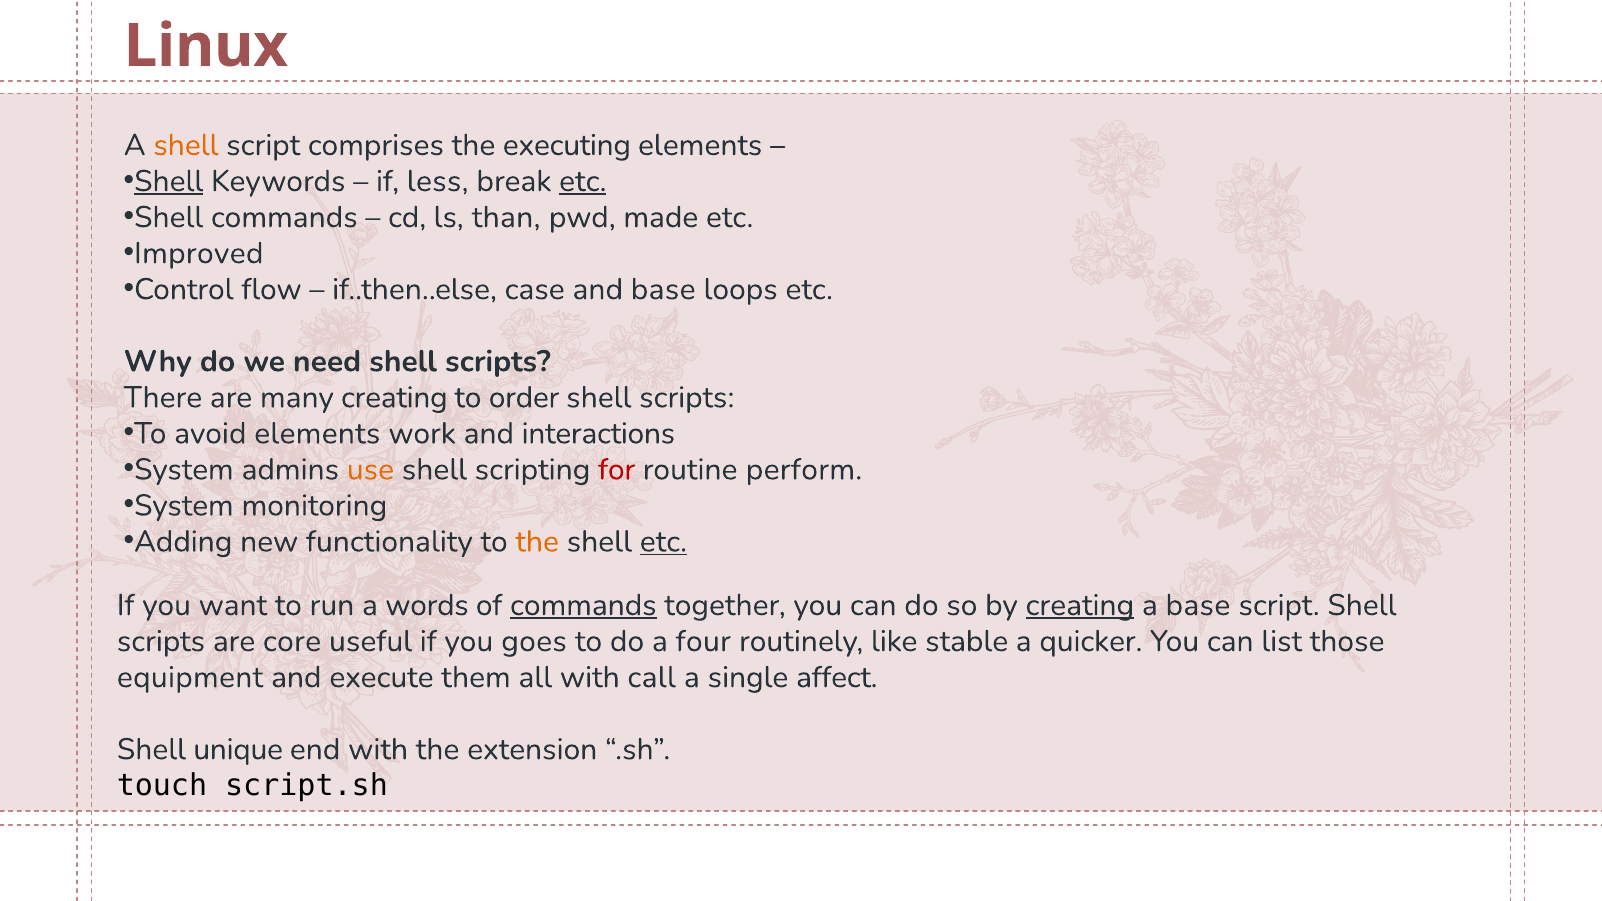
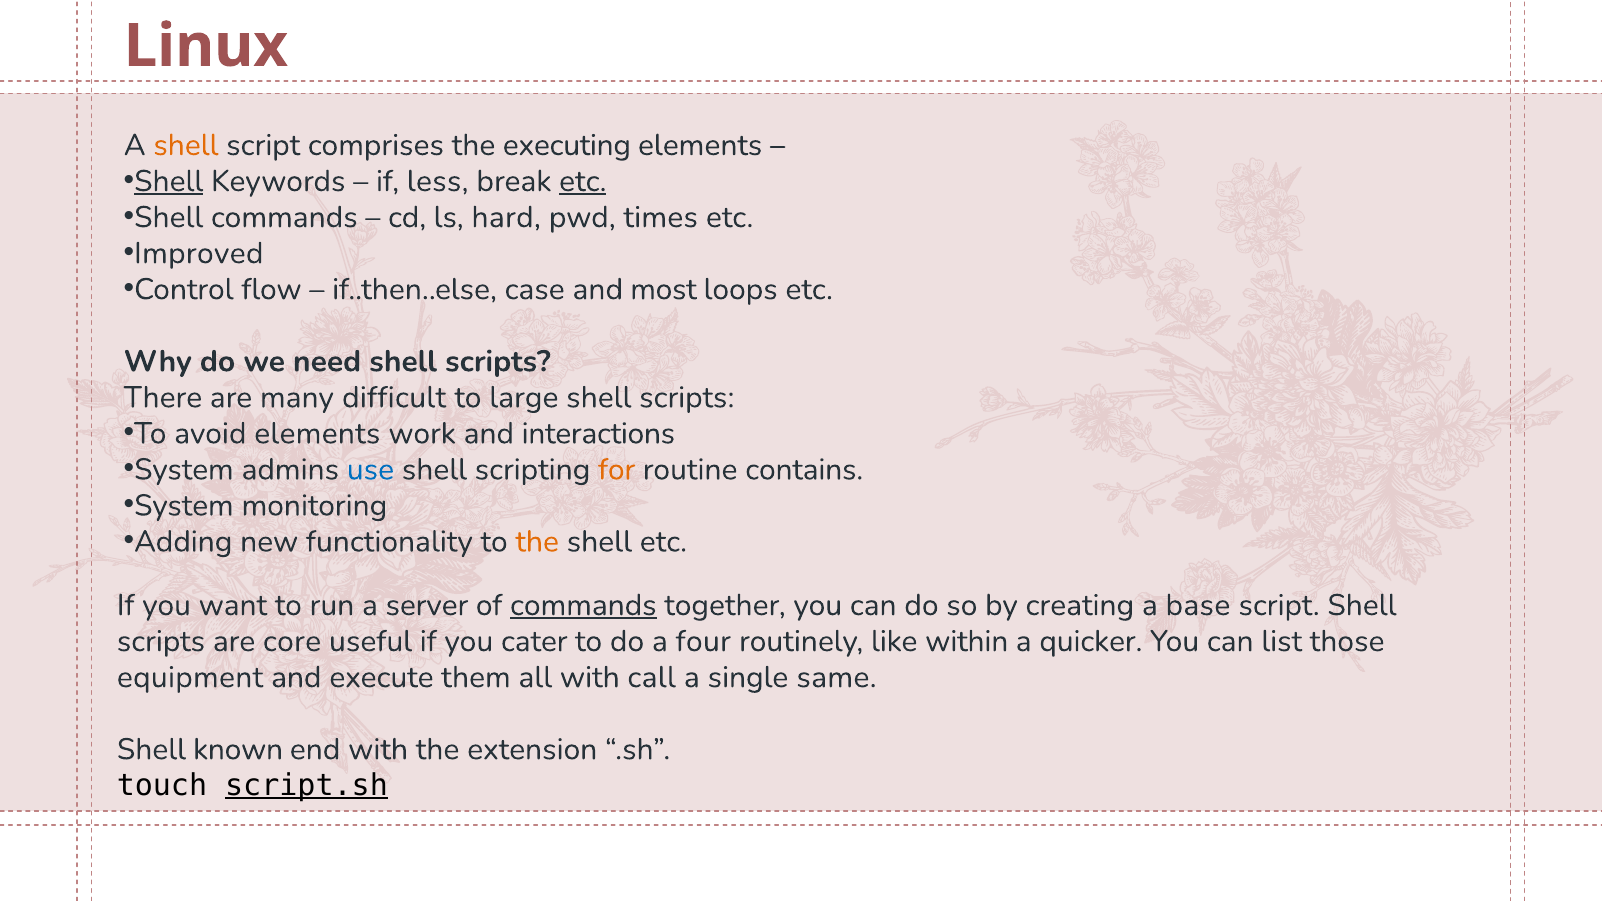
than: than -> hard
made: made -> times
and base: base -> most
many creating: creating -> difficult
order: order -> large
use colour: orange -> blue
for colour: red -> orange
perform: perform -> contains
etc at (663, 542) underline: present -> none
words: words -> server
creating at (1080, 605) underline: present -> none
goes: goes -> cater
stable: stable -> within
affect: affect -> same
unique: unique -> known
script.sh underline: none -> present
